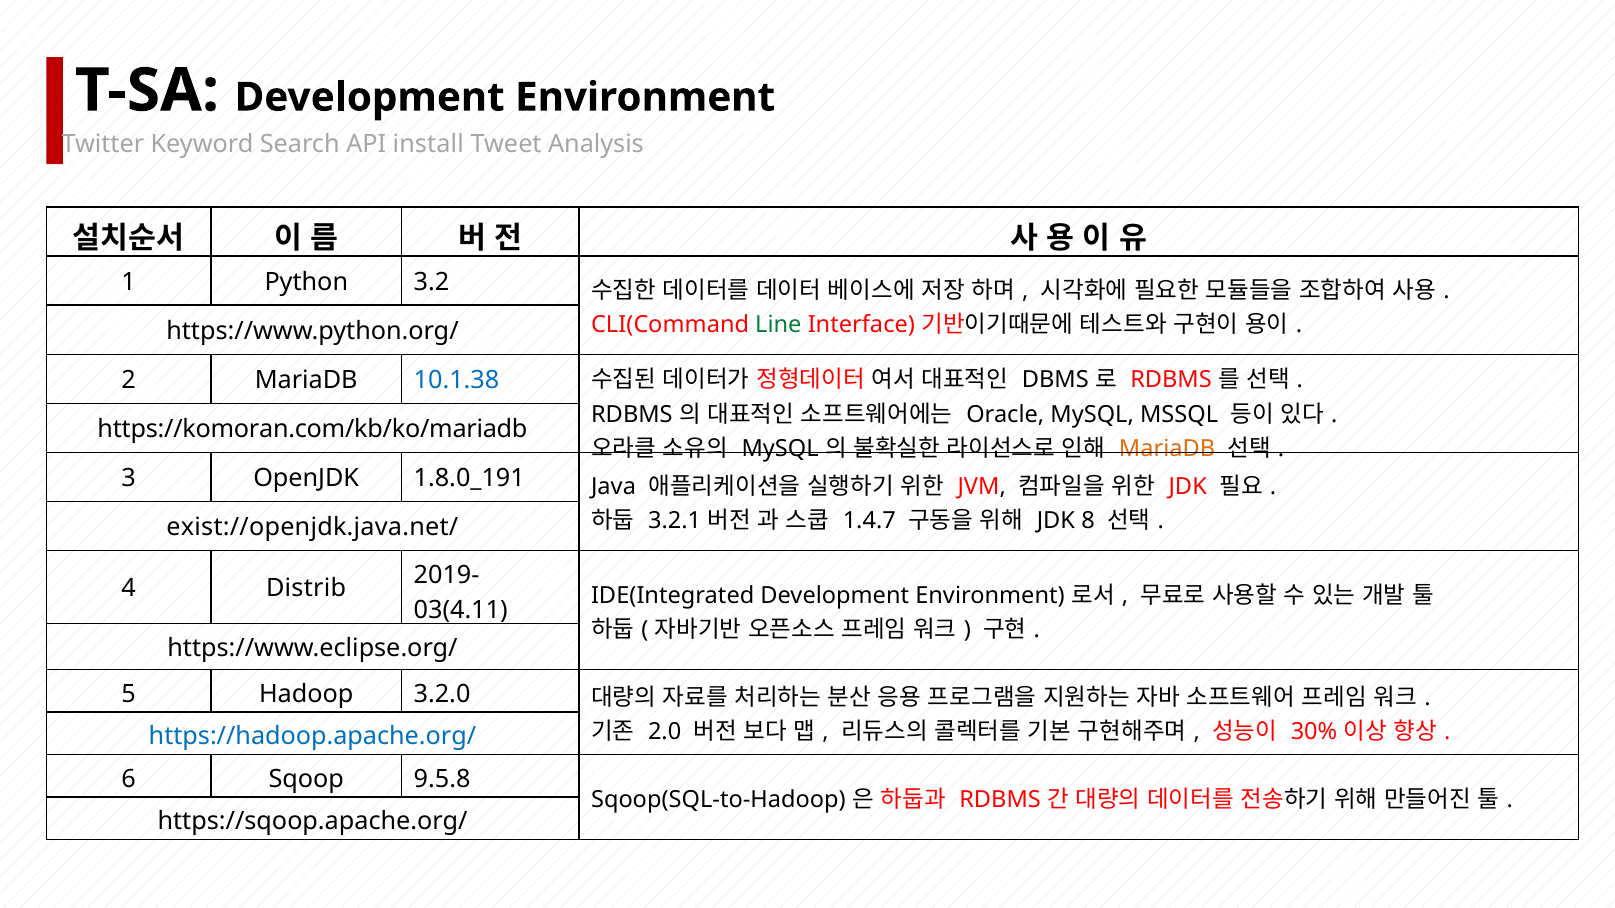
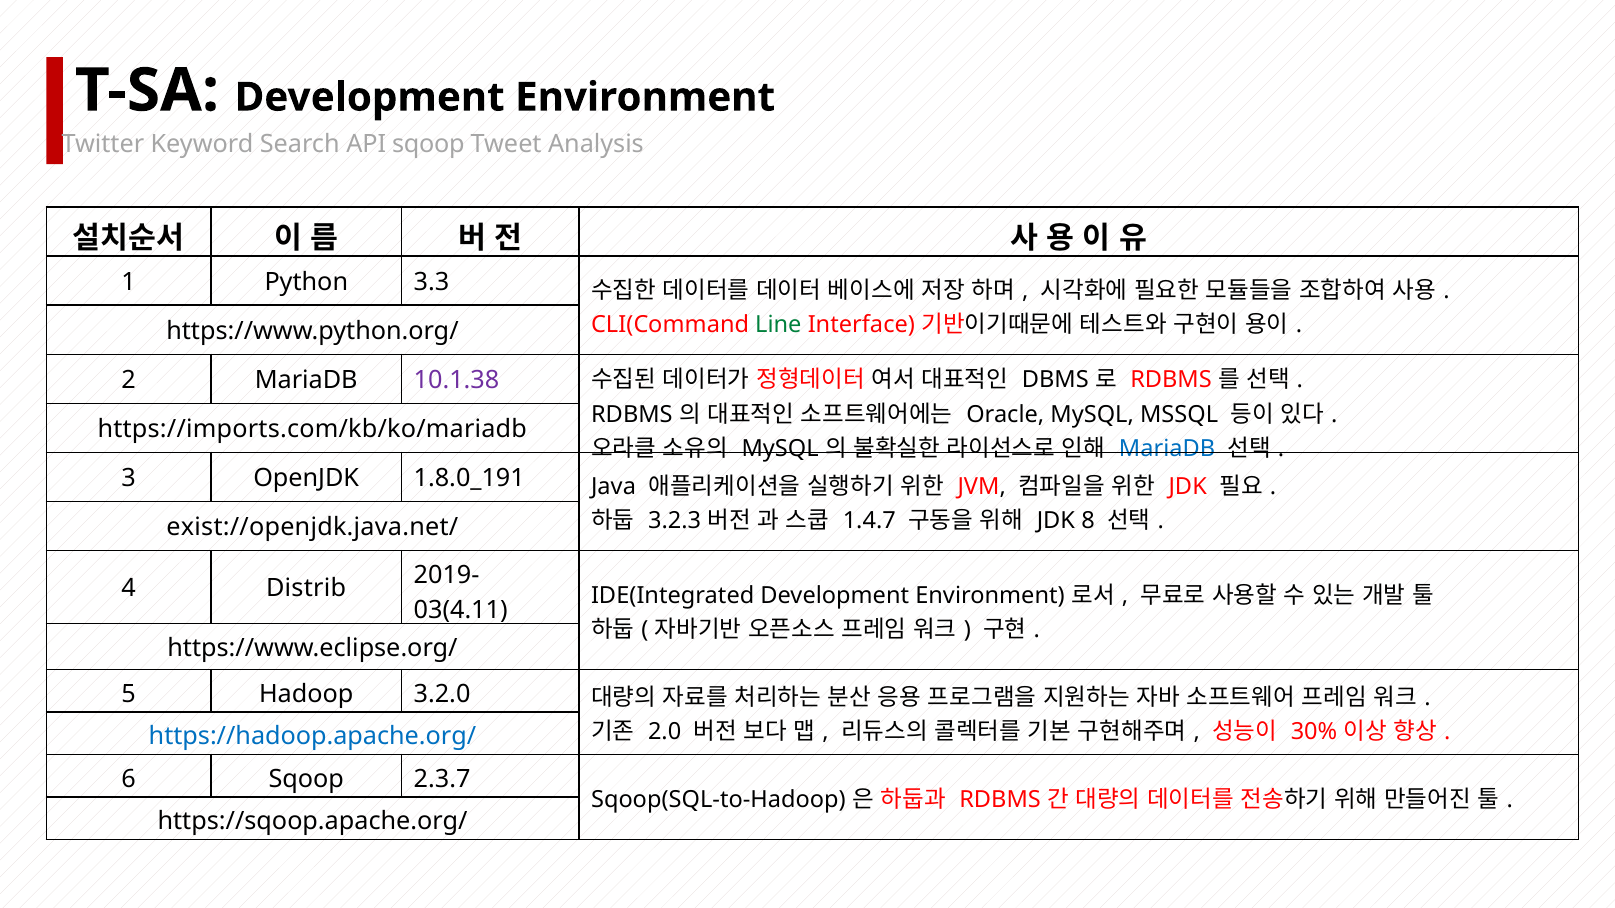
API install: install -> sqoop
3.2: 3.2 -> 3.3
10.1.38 colour: blue -> purple
https://komoran.com/kb/ko/mariadb: https://komoran.com/kb/ko/mariadb -> https://imports.com/kb/ko/mariadb
MariaDB at (1167, 449) colour: orange -> blue
3.2.1: 3.2.1 -> 3.2.3
9.5.8: 9.5.8 -> 2.3.7
